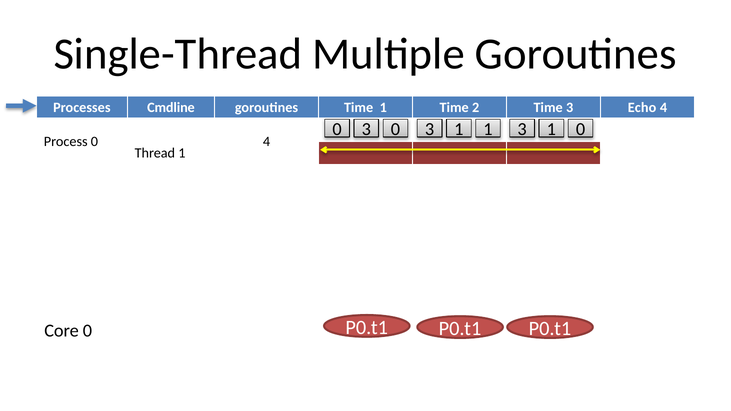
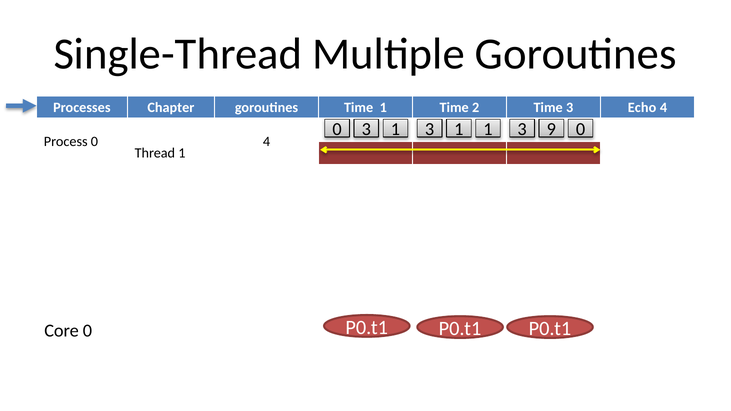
Cmdline: Cmdline -> Chapter
0 3 0: 0 -> 1
1 3 1: 1 -> 9
